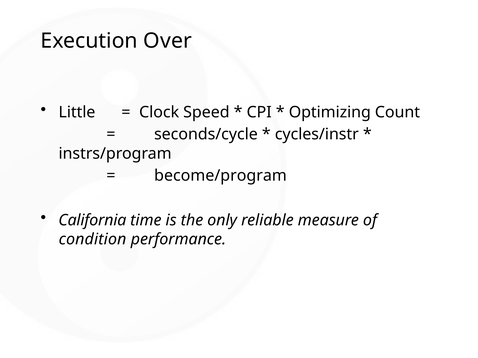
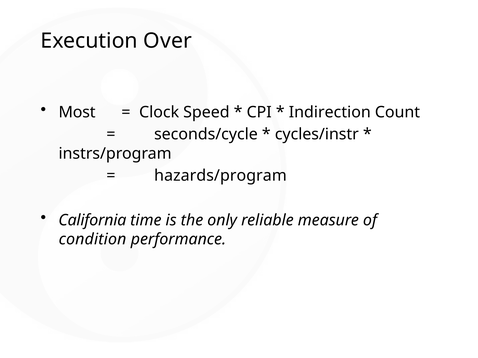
Little: Little -> Most
Optimizing: Optimizing -> Indirection
become/program: become/program -> hazards/program
